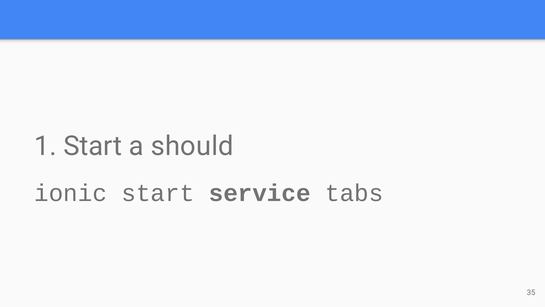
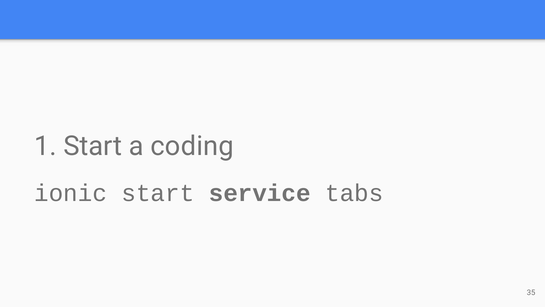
should: should -> coding
